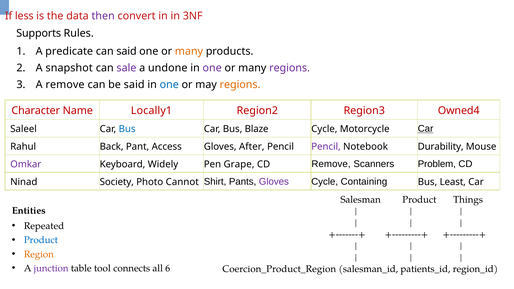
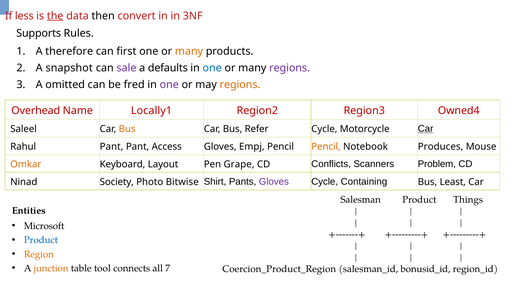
the underline: none -> present
then colour: purple -> black
predicate: predicate -> therefore
can said: said -> first
undone: undone -> defaults
one at (212, 68) colour: purple -> blue
A remove: remove -> omitted
be said: said -> fred
one at (169, 85) colour: blue -> purple
Character: Character -> Overhead
Bus at (127, 129) colour: blue -> orange
Blaze: Blaze -> Refer
Rahul Back: Back -> Pant
After: After -> Empj
Pencil at (326, 147) colour: purple -> orange
Durability: Durability -> Produces
Omkar colour: purple -> orange
Widely: Widely -> Layout
CD Remove: Remove -> Conflicts
Cannot: Cannot -> Bitwise
Repeated: Repeated -> Microsoft
junction colour: purple -> orange
6: 6 -> 7
patients_id: patients_id -> bonusid_id
